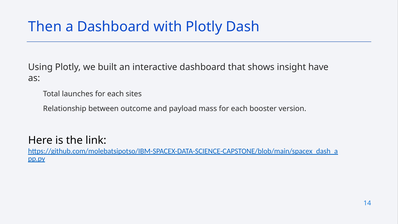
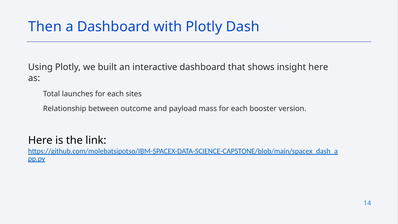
insight have: have -> here
